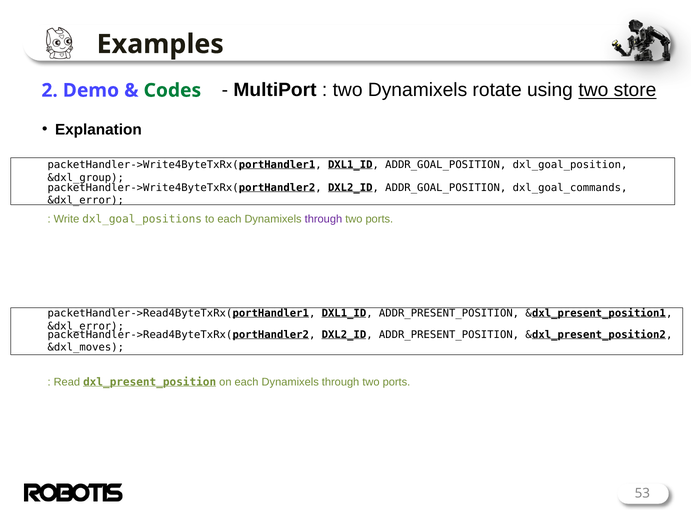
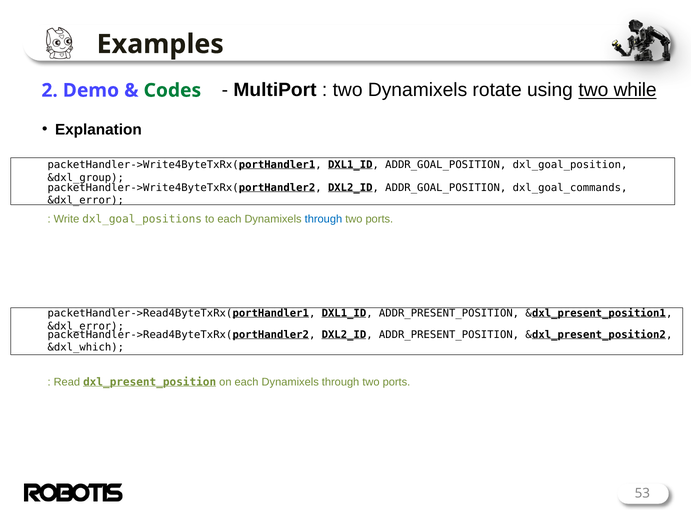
store: store -> while
through at (323, 219) colour: purple -> blue
&dxl_moves: &dxl_moves -> &dxl_which
